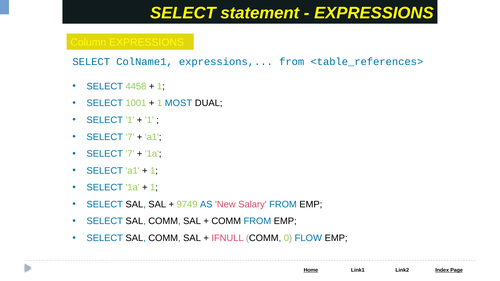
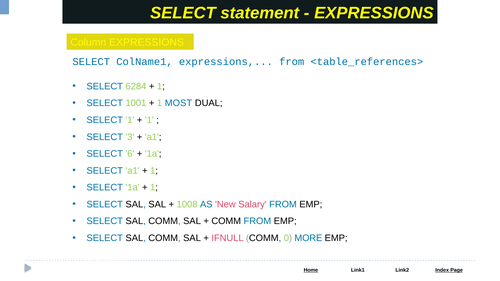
4458: 4458 -> 6284
7 at (130, 137): 7 -> 3
7 at (130, 154): 7 -> 6
9749: 9749 -> 1008
FLOW: FLOW -> MORE
